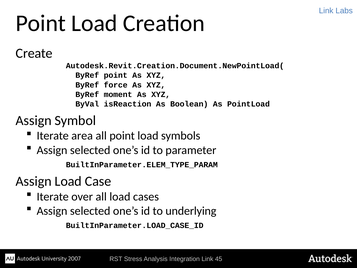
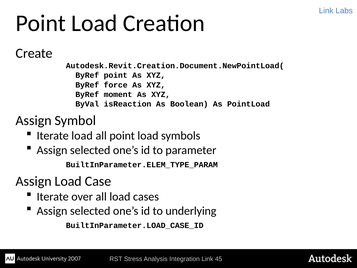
Iterate area: area -> load
